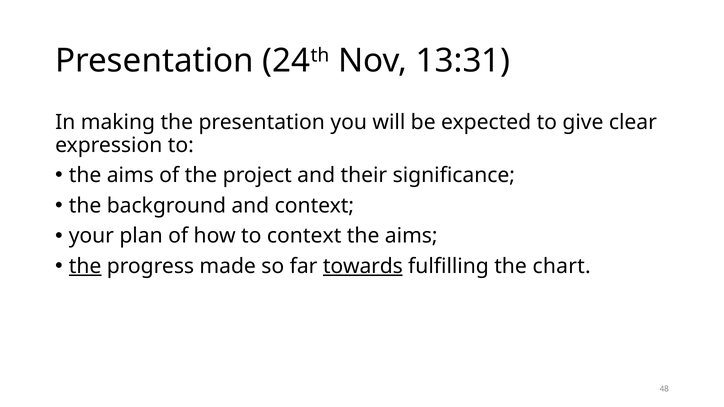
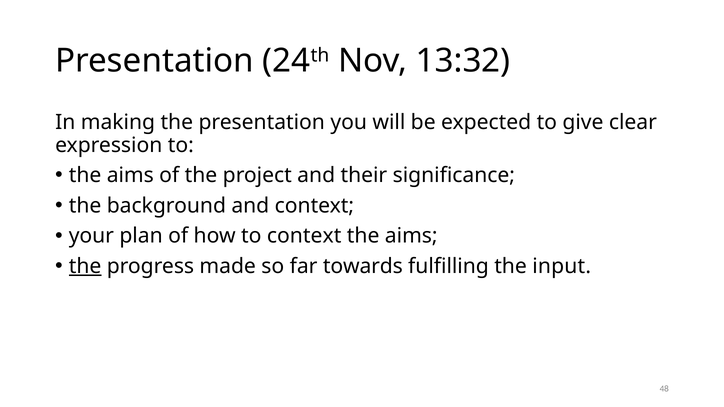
13:31: 13:31 -> 13:32
towards underline: present -> none
chart: chart -> input
